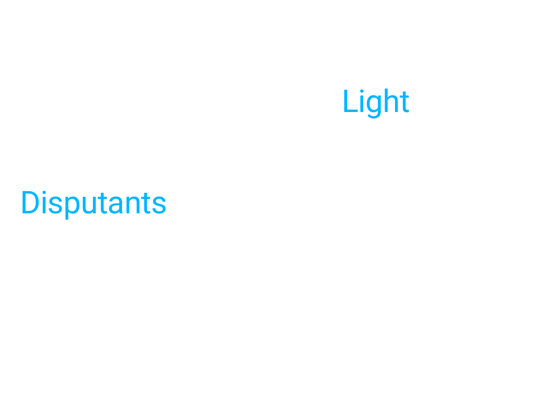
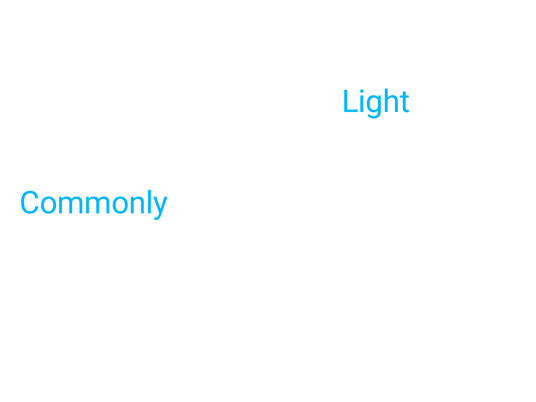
Disputants: Disputants -> Commonly
